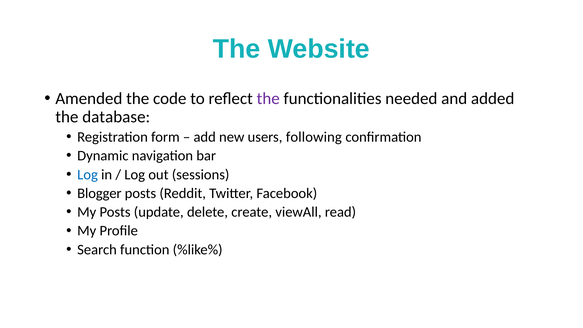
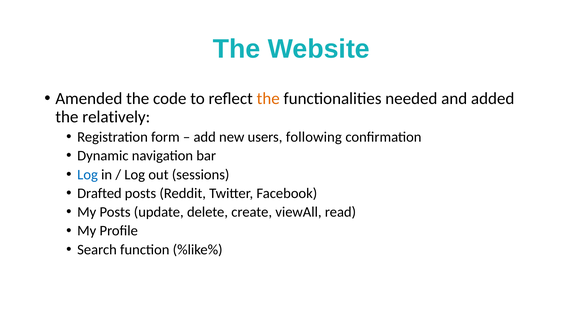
the at (268, 99) colour: purple -> orange
database: database -> relatively
Blogger: Blogger -> Drafted
